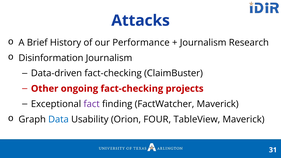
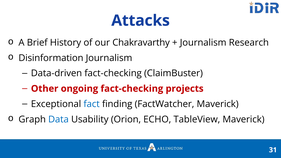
Performance: Performance -> Chakravarthy
fact colour: purple -> blue
FOUR: FOUR -> ECHO
